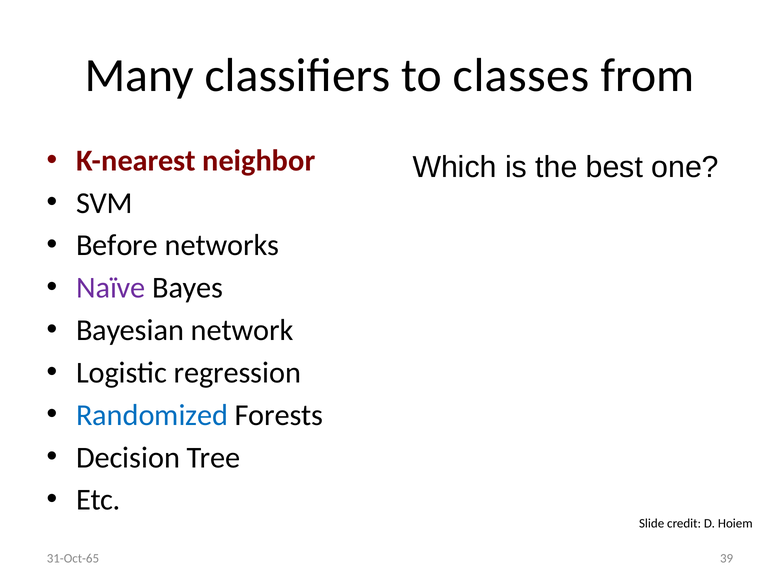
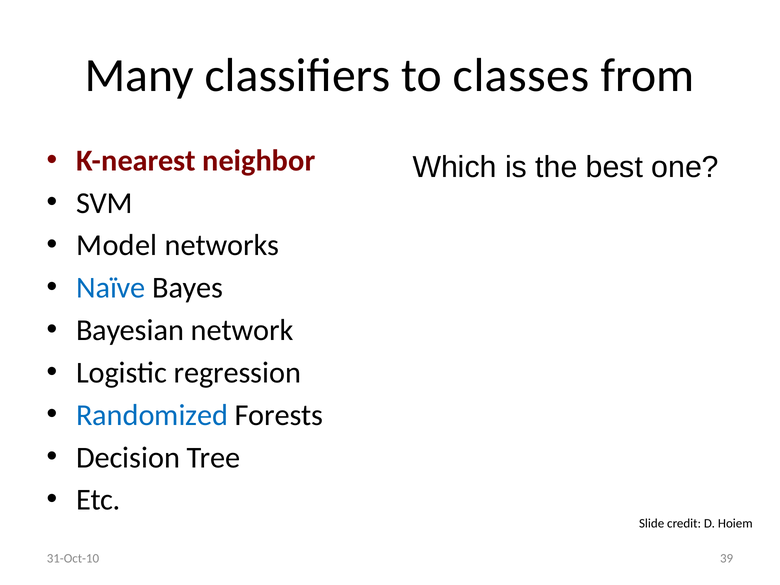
Before: Before -> Model
Naïve colour: purple -> blue
31-Oct-65: 31-Oct-65 -> 31-Oct-10
